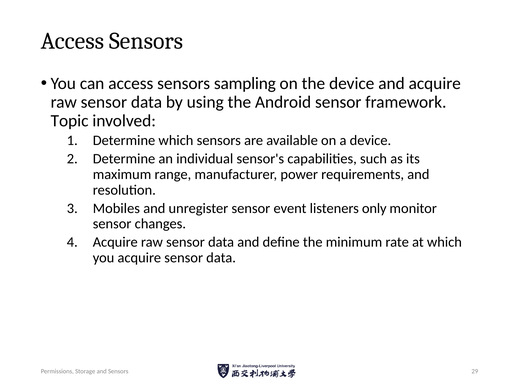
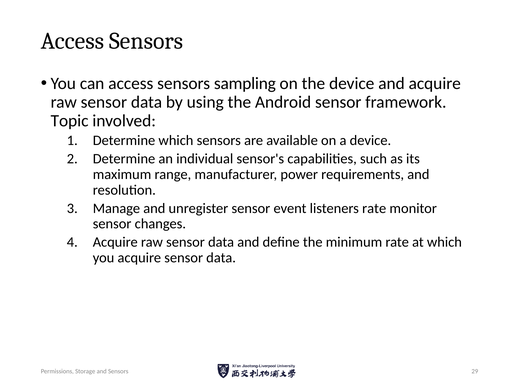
Mobiles: Mobiles -> Manage
listeners only: only -> rate
